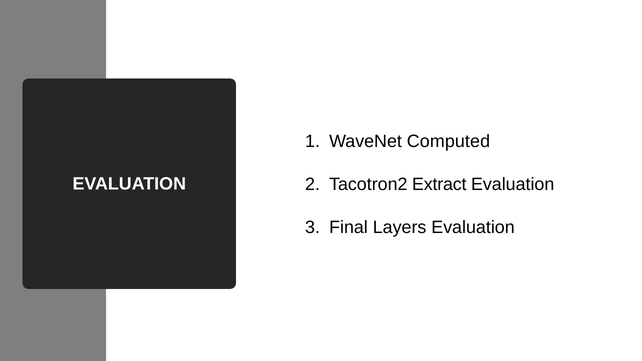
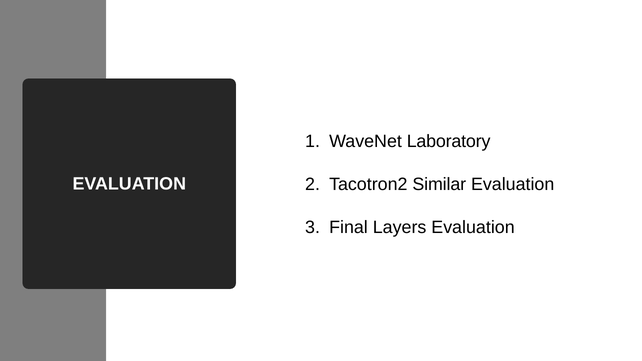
Computed: Computed -> Laboratory
Extract: Extract -> Similar
